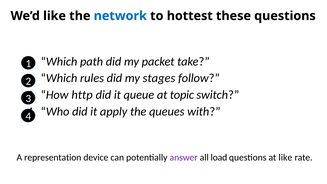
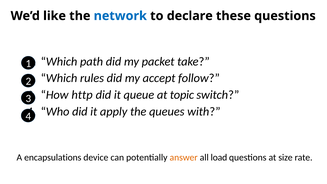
hottest: hottest -> declare
stages: stages -> accept
representation: representation -> encapsulations
answer colour: purple -> orange
at like: like -> size
